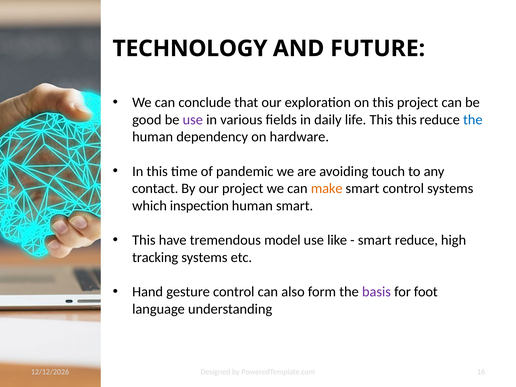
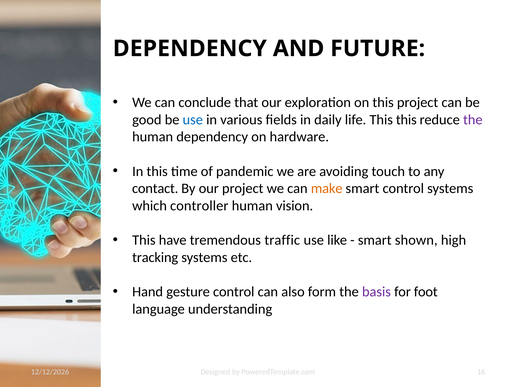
TECHNOLOGY at (190, 49): TECHNOLOGY -> DEPENDENCY
use at (193, 120) colour: purple -> blue
the at (473, 120) colour: blue -> purple
inspection: inspection -> controller
human smart: smart -> vision
model: model -> traffic
smart reduce: reduce -> shown
